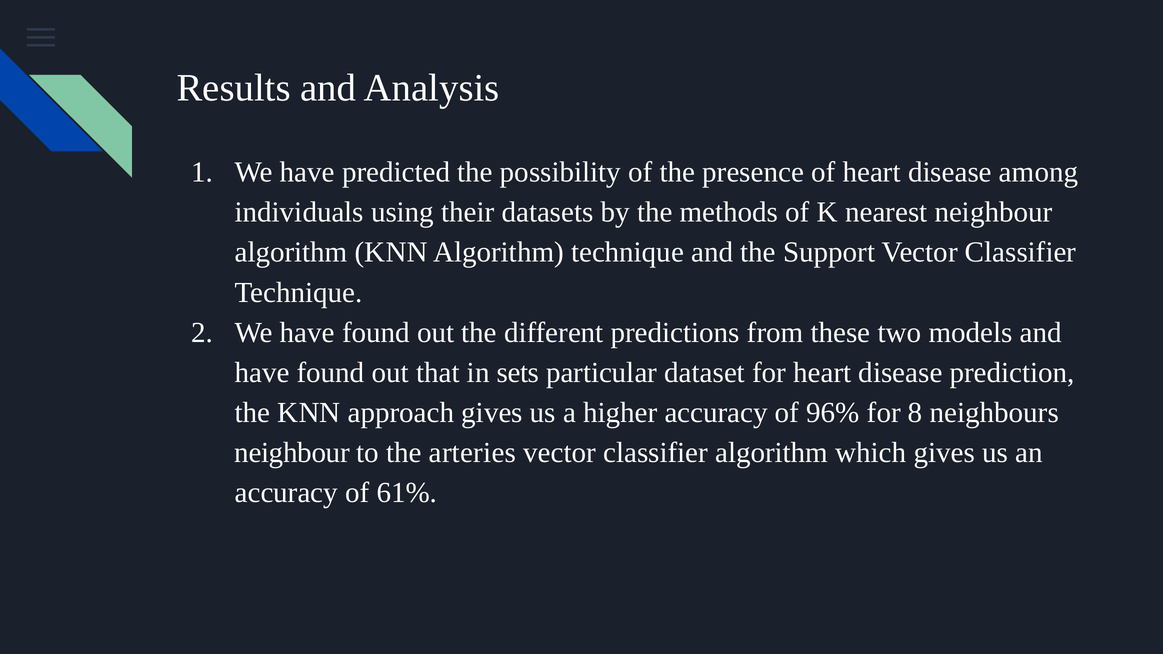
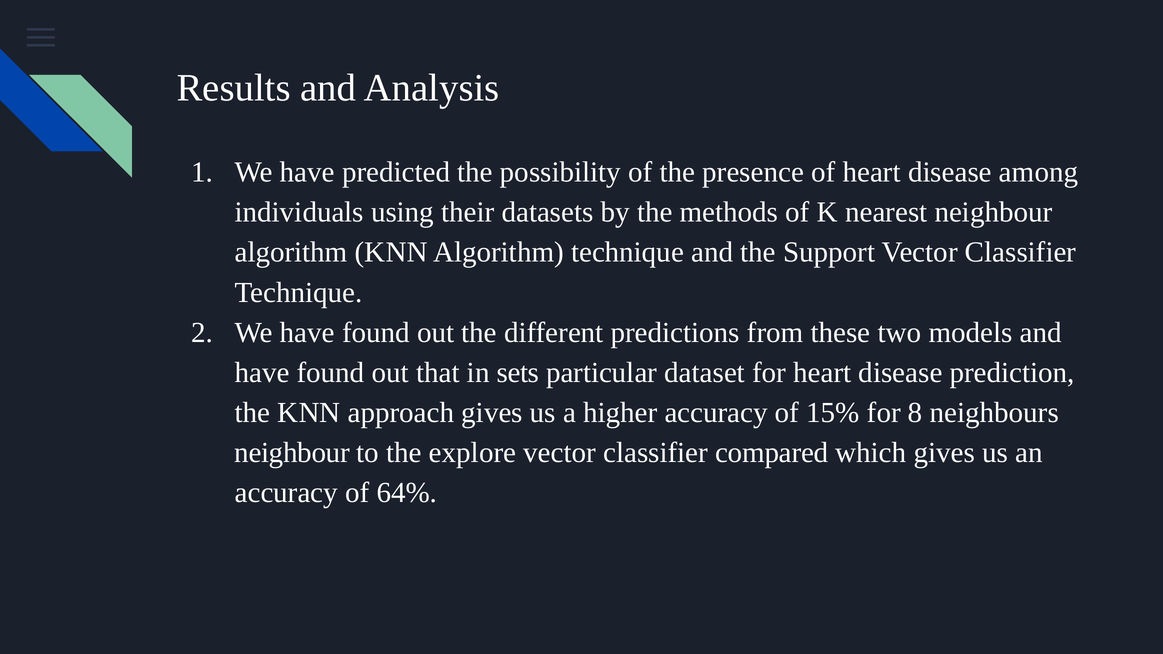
96%: 96% -> 15%
arteries: arteries -> explore
classifier algorithm: algorithm -> compared
61%: 61% -> 64%
